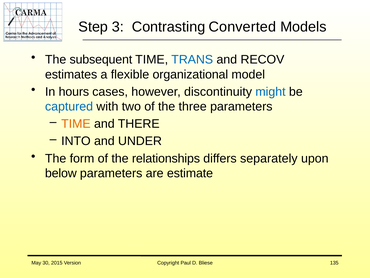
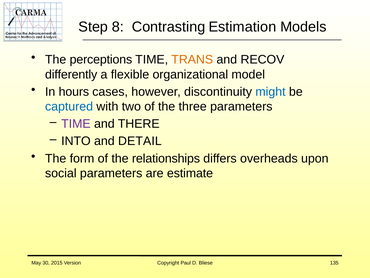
3: 3 -> 8
Converted: Converted -> Estimation
subsequent: subsequent -> perceptions
TRANS colour: blue -> orange
estimates: estimates -> differently
TIME at (76, 124) colour: orange -> purple
UNDER: UNDER -> DETAIL
separately: separately -> overheads
below: below -> social
